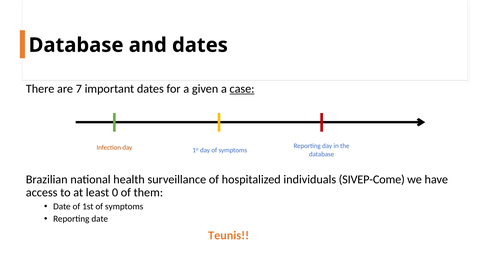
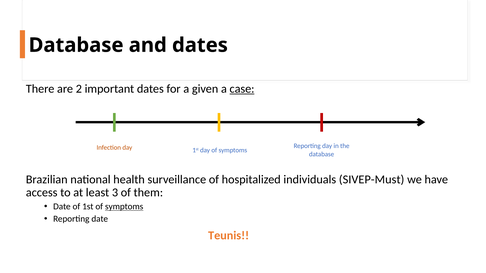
7: 7 -> 2
SIVEP-Come: SIVEP-Come -> SIVEP-Must
0: 0 -> 3
symptoms at (124, 207) underline: none -> present
